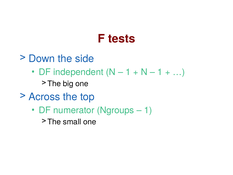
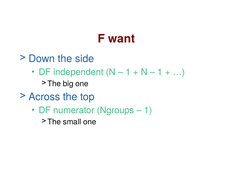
tests: tests -> want
